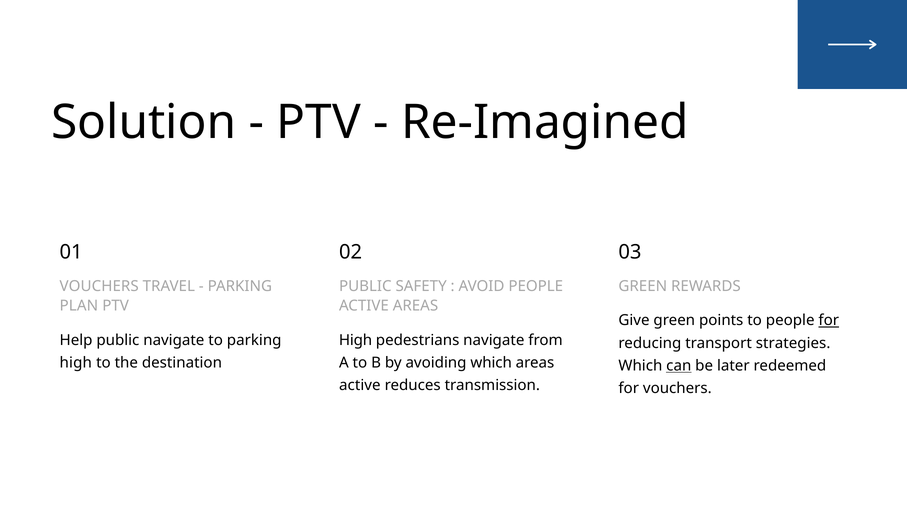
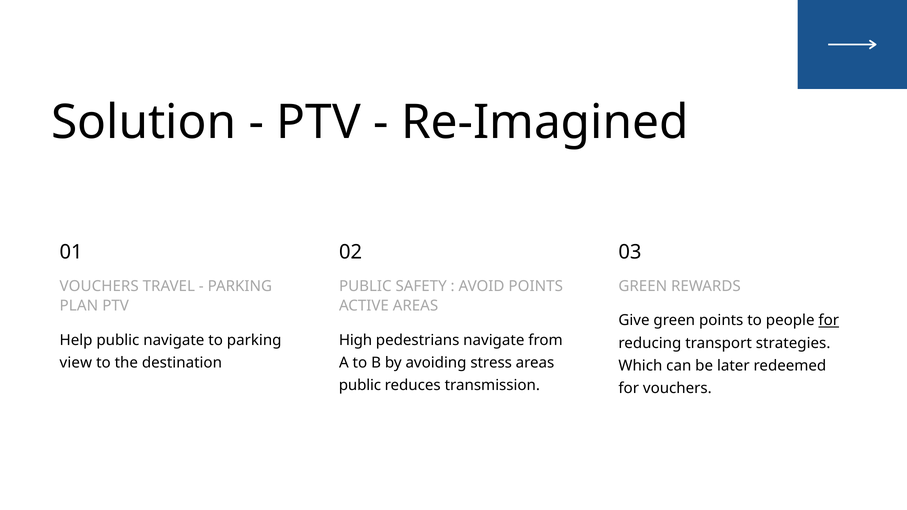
AVOID PEOPLE: PEOPLE -> POINTS
high at (76, 363): high -> view
avoiding which: which -> stress
can underline: present -> none
active at (360, 386): active -> public
